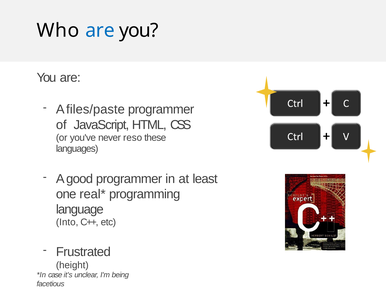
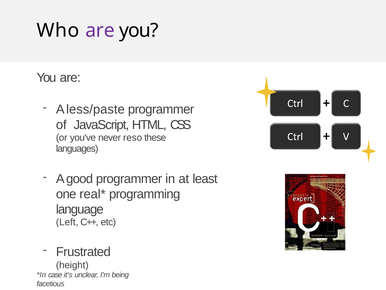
are at (100, 30) colour: blue -> purple
files/paste: files/paste -> less/paste
Into: Into -> Left
